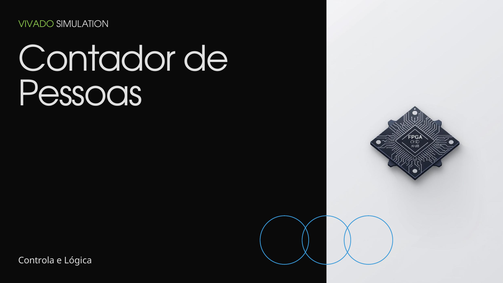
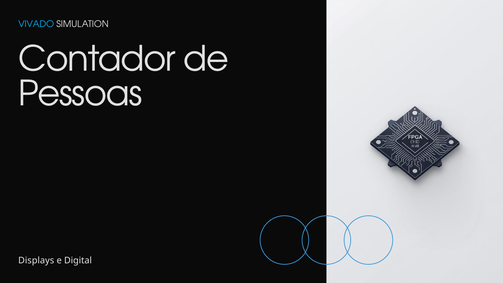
VIVADO colour: light green -> light blue
Controla: Controla -> Displays
Lógica: Lógica -> Digital
